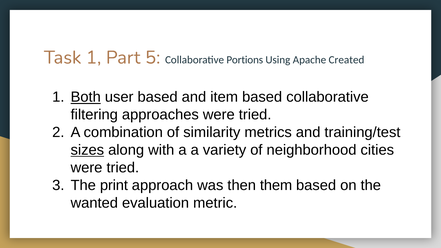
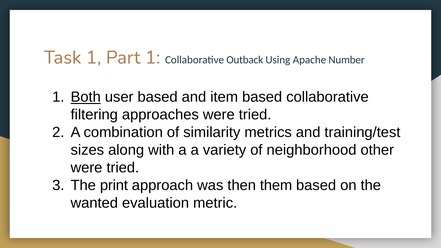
Part 5: 5 -> 1
Portions: Portions -> Outback
Created: Created -> Number
sizes underline: present -> none
cities: cities -> other
